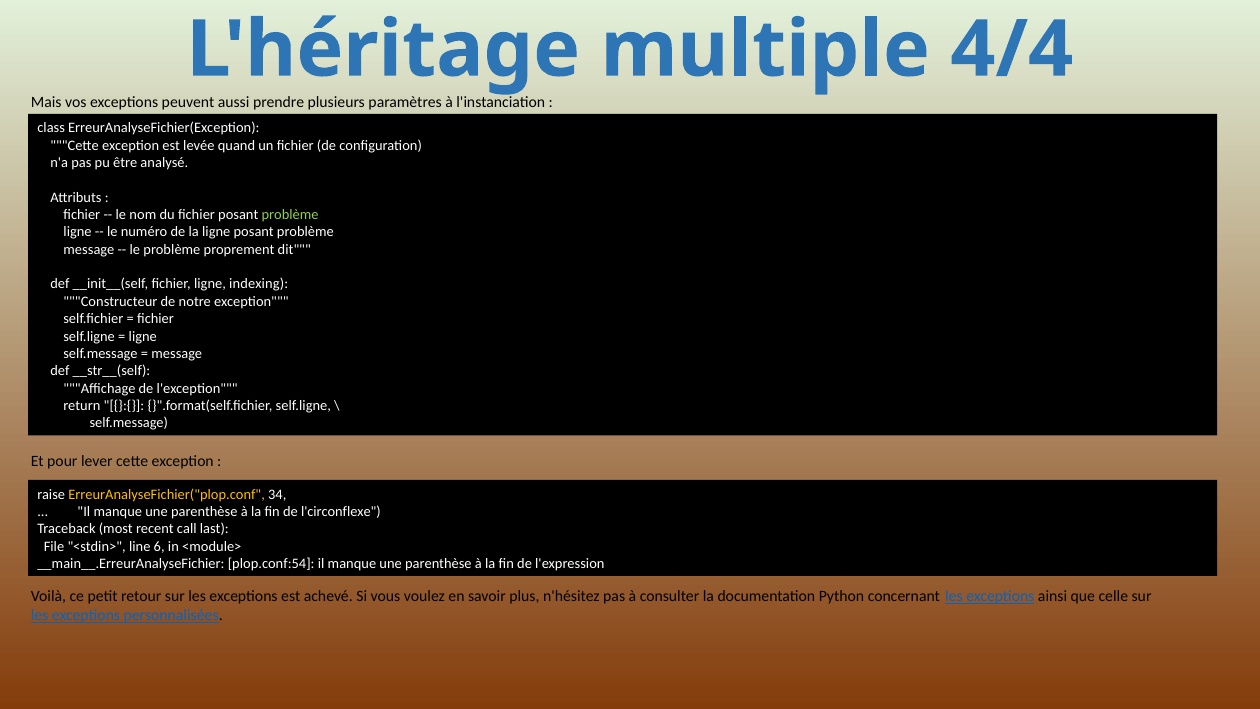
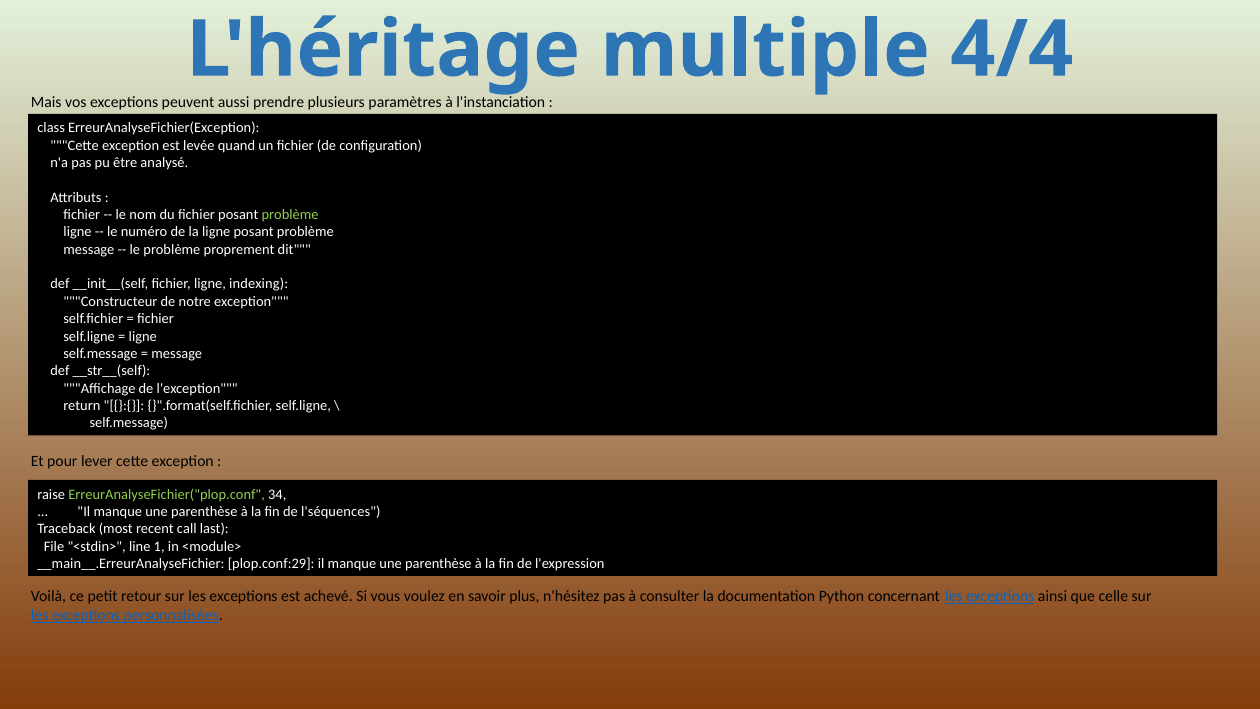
ErreurAnalyseFichier("plop.conf colour: yellow -> light green
l'circonflexe: l'circonflexe -> l'séquences
6: 6 -> 1
plop.conf:54: plop.conf:54 -> plop.conf:29
